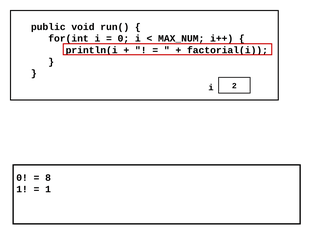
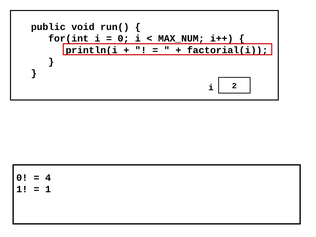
8: 8 -> 4
